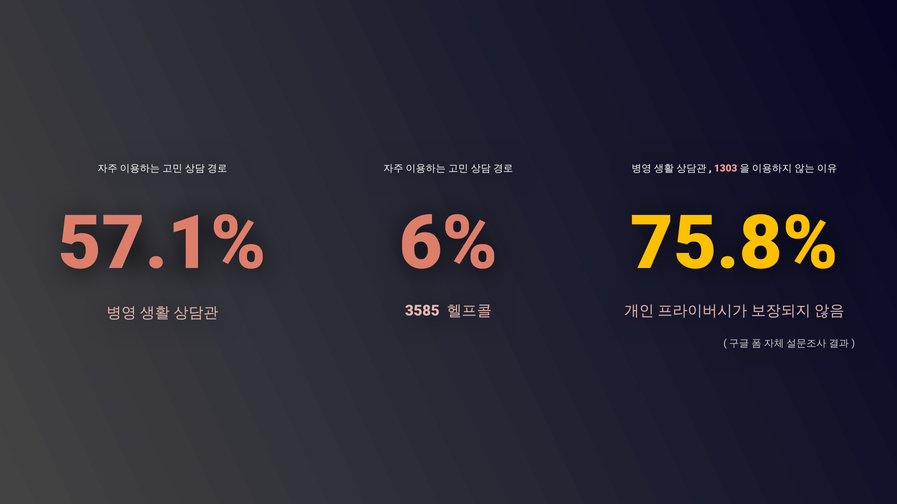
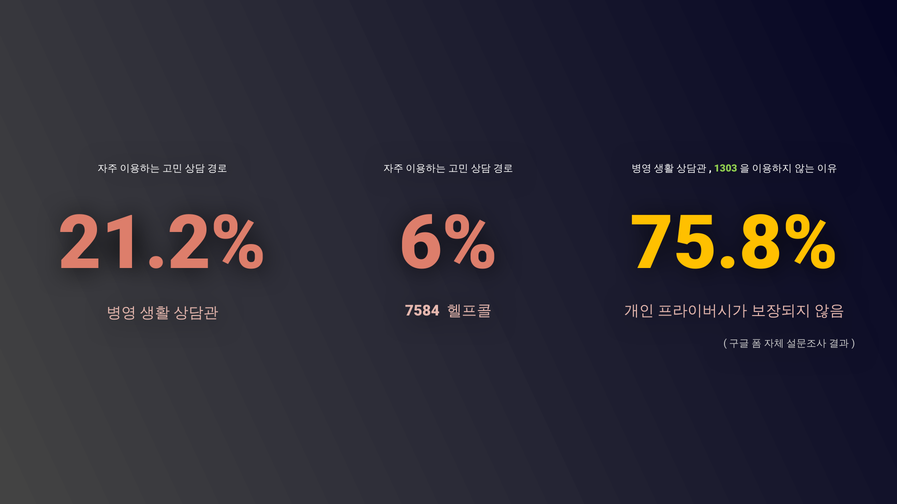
1303 colour: pink -> light green
57.1%: 57.1% -> 21.2%
3585: 3585 -> 7584
